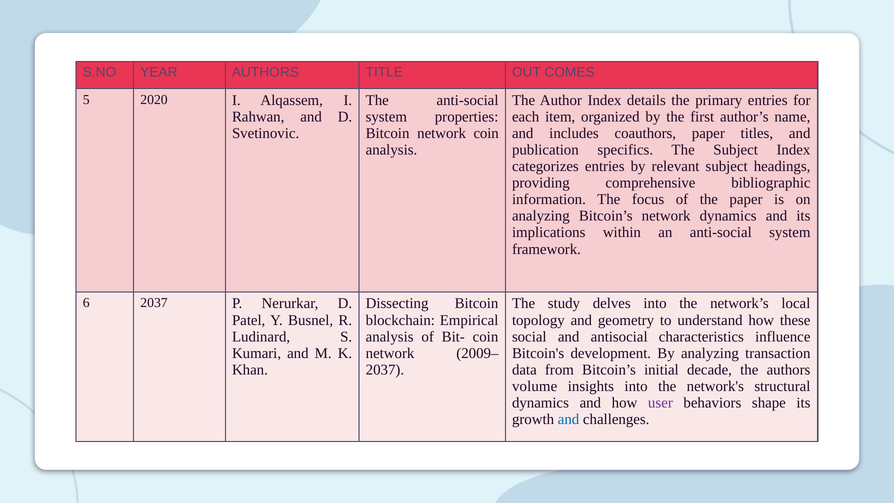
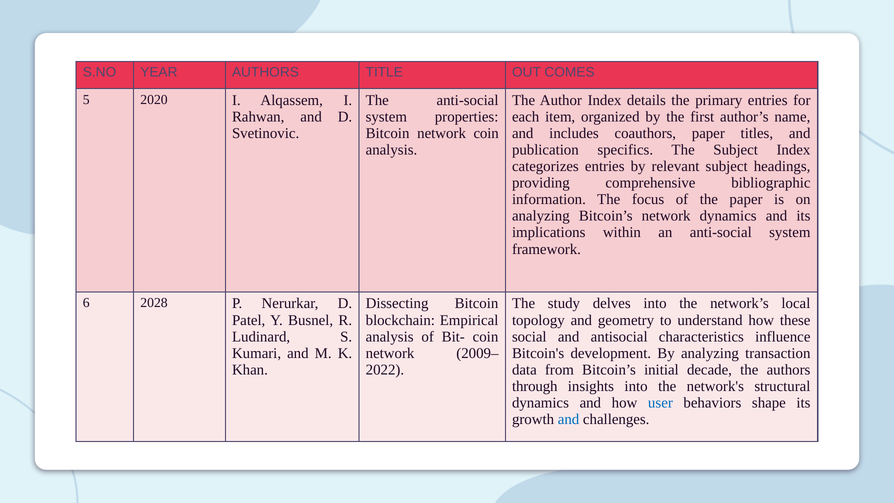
6 2037: 2037 -> 2028
2037 at (385, 370): 2037 -> 2022
volume: volume -> through
user colour: purple -> blue
